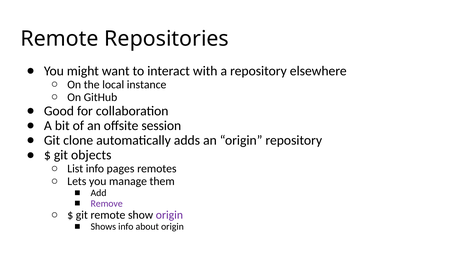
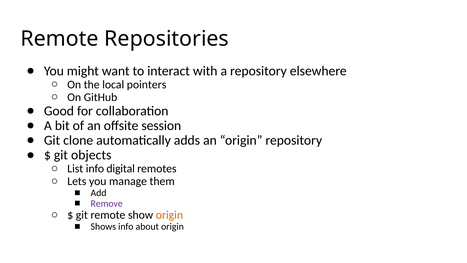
instance: instance -> pointers
pages: pages -> digital
origin at (169, 215) colour: purple -> orange
